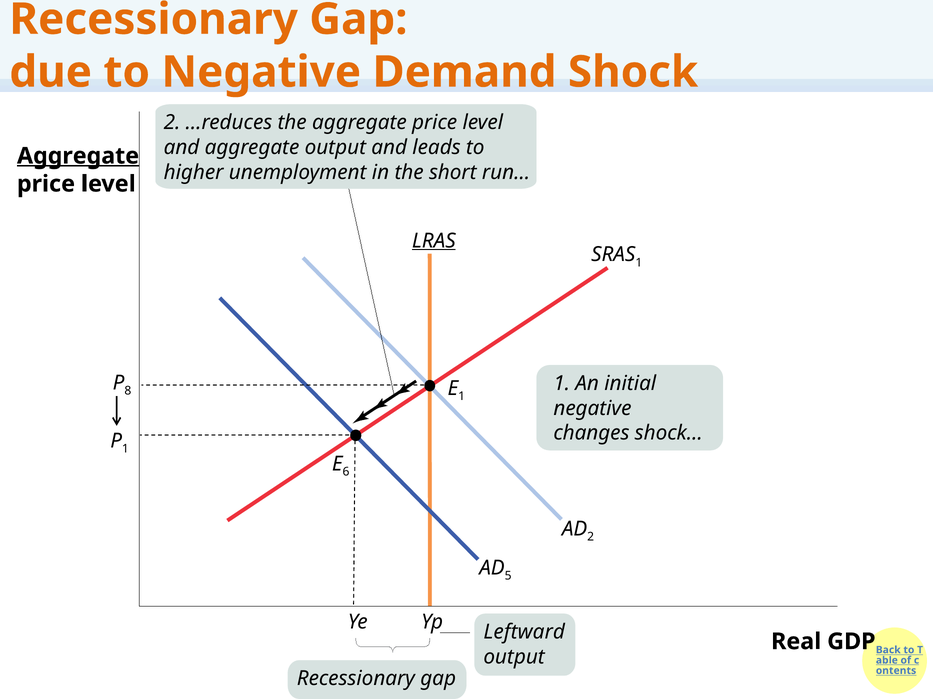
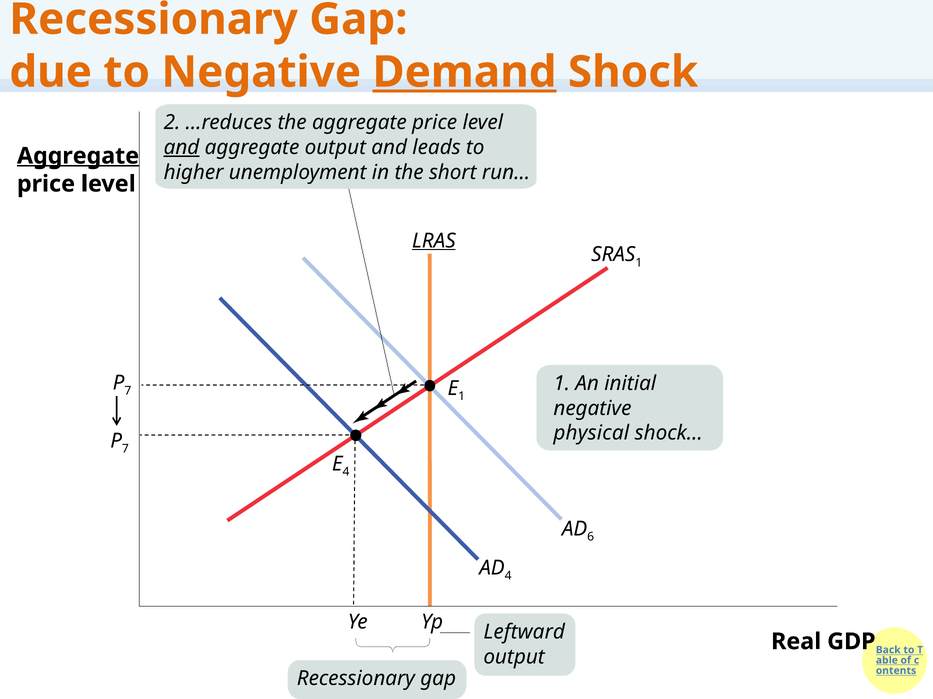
Demand underline: none -> present
and at (182, 148) underline: none -> present
8 at (128, 391): 8 -> 7
changes: changes -> physical
1 at (125, 450): 1 -> 7
6 at (346, 472): 6 -> 4
2 at (591, 537): 2 -> 6
5 at (508, 577): 5 -> 4
